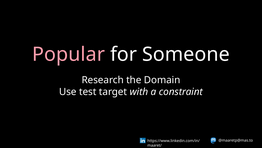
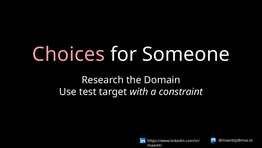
Popular: Popular -> Choices
